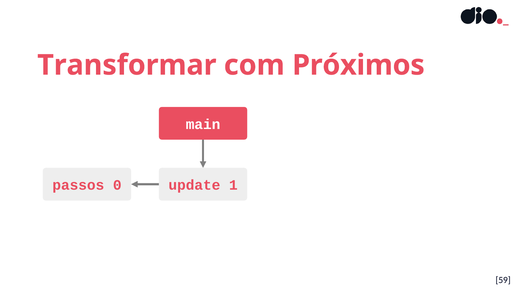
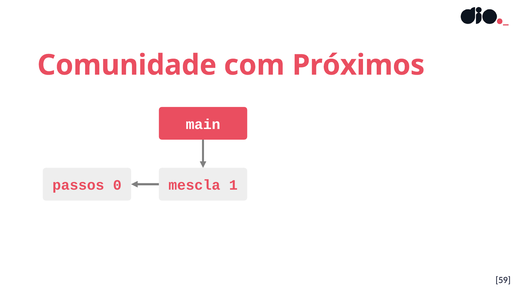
Transformar: Transformar -> Comunidade
update: update -> mescla
